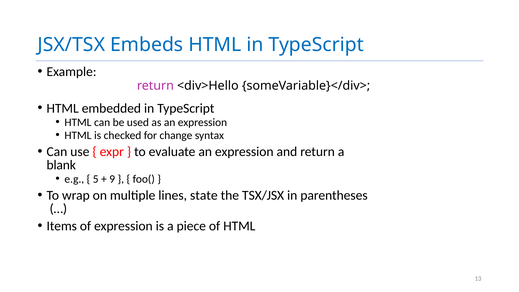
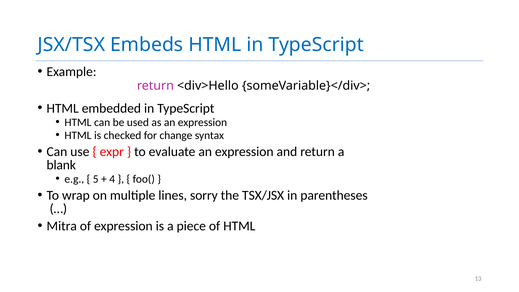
9: 9 -> 4
state: state -> sorry
Items: Items -> Mitra
